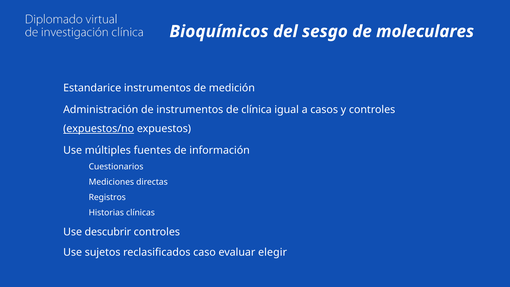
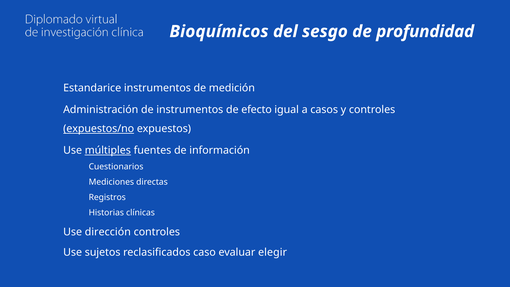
moleculares: moleculares -> profundidad
clínica: clínica -> efecto
múltiples underline: none -> present
descubrir: descubrir -> dirección
